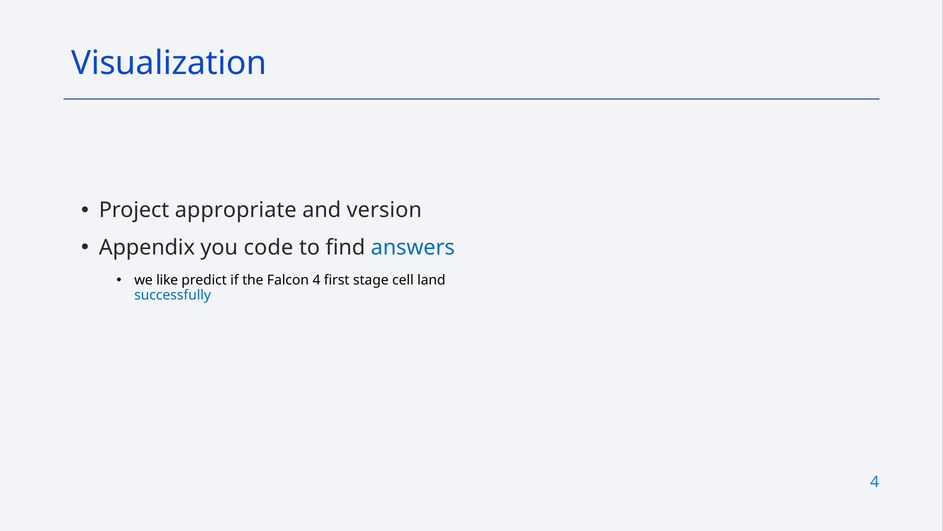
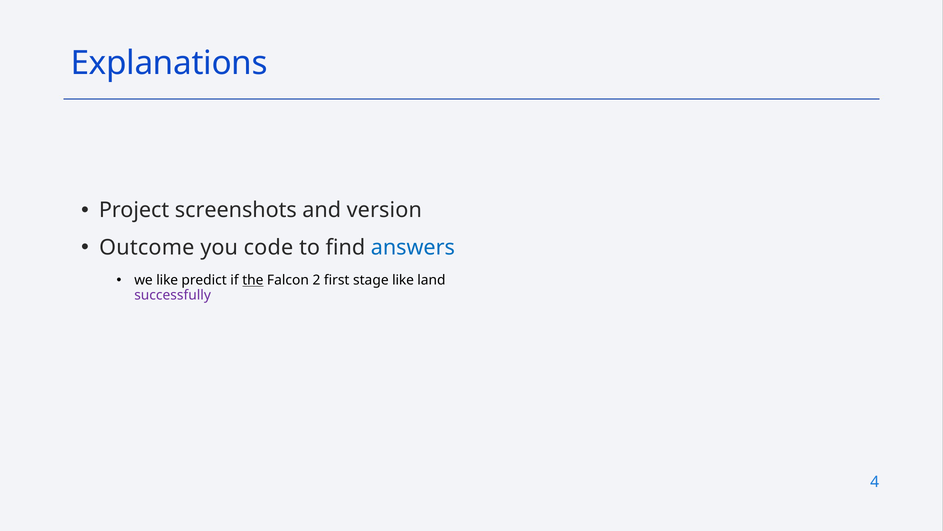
Visualization: Visualization -> Explanations
appropriate: appropriate -> screenshots
Appendix: Appendix -> Outcome
the underline: none -> present
Falcon 4: 4 -> 2
stage cell: cell -> like
successfully colour: blue -> purple
